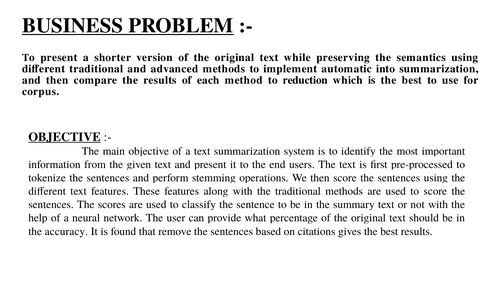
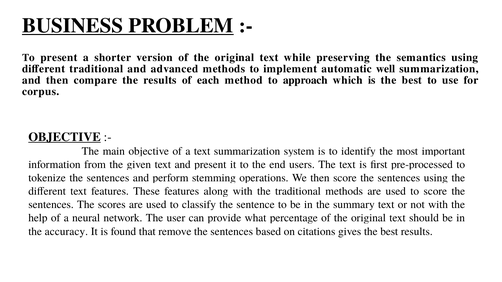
into: into -> well
reduction: reduction -> approach
